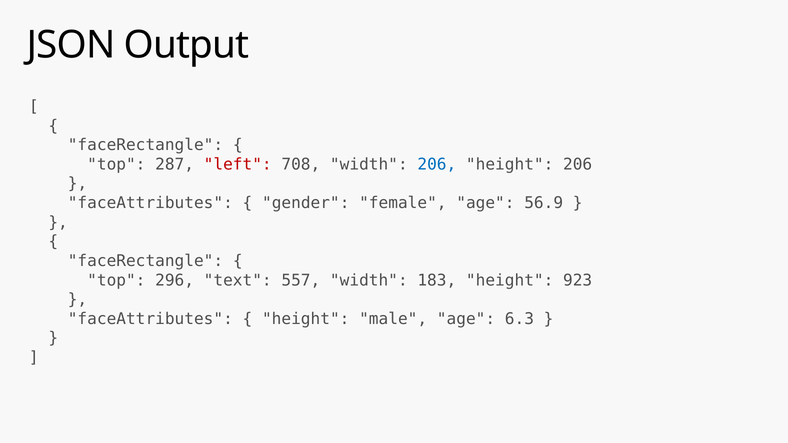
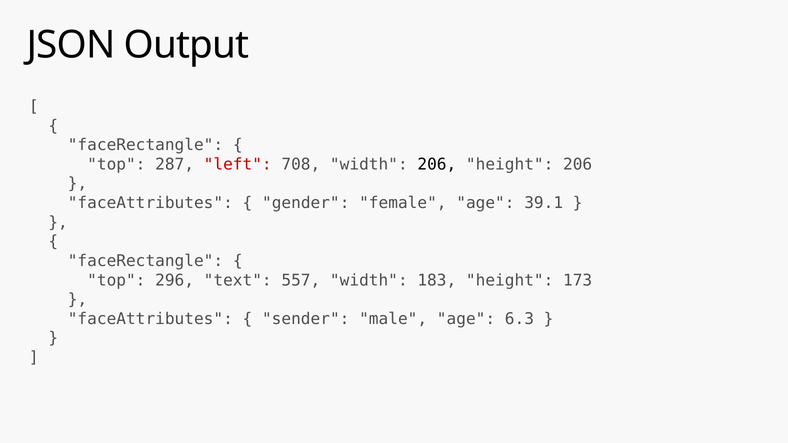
206 at (437, 164) colour: blue -> black
56.9: 56.9 -> 39.1
923: 923 -> 173
height at (306, 319): height -> sender
